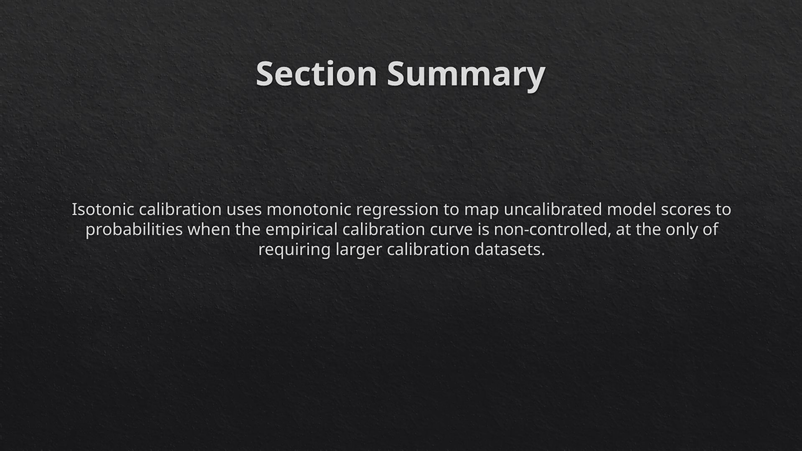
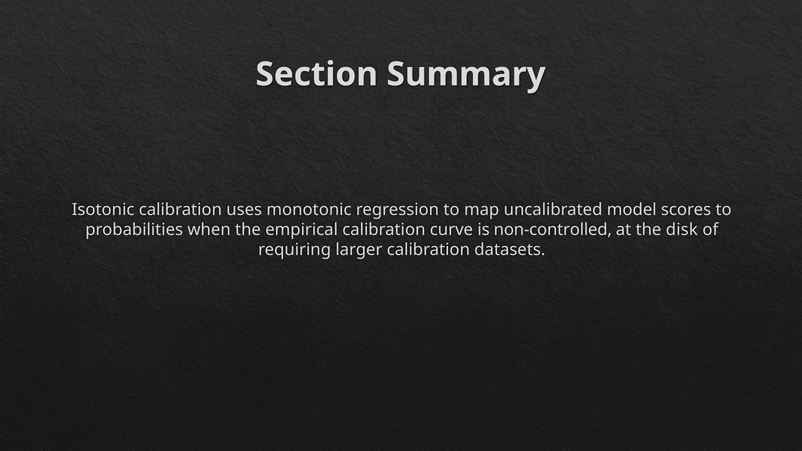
only: only -> disk
